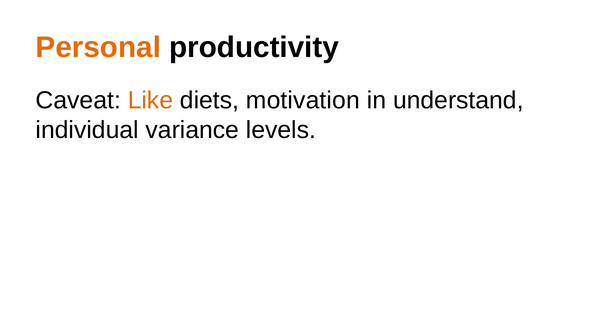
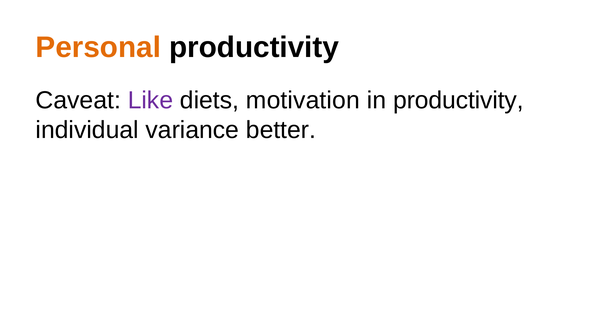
Like colour: orange -> purple
in understand: understand -> productivity
levels: levels -> better
